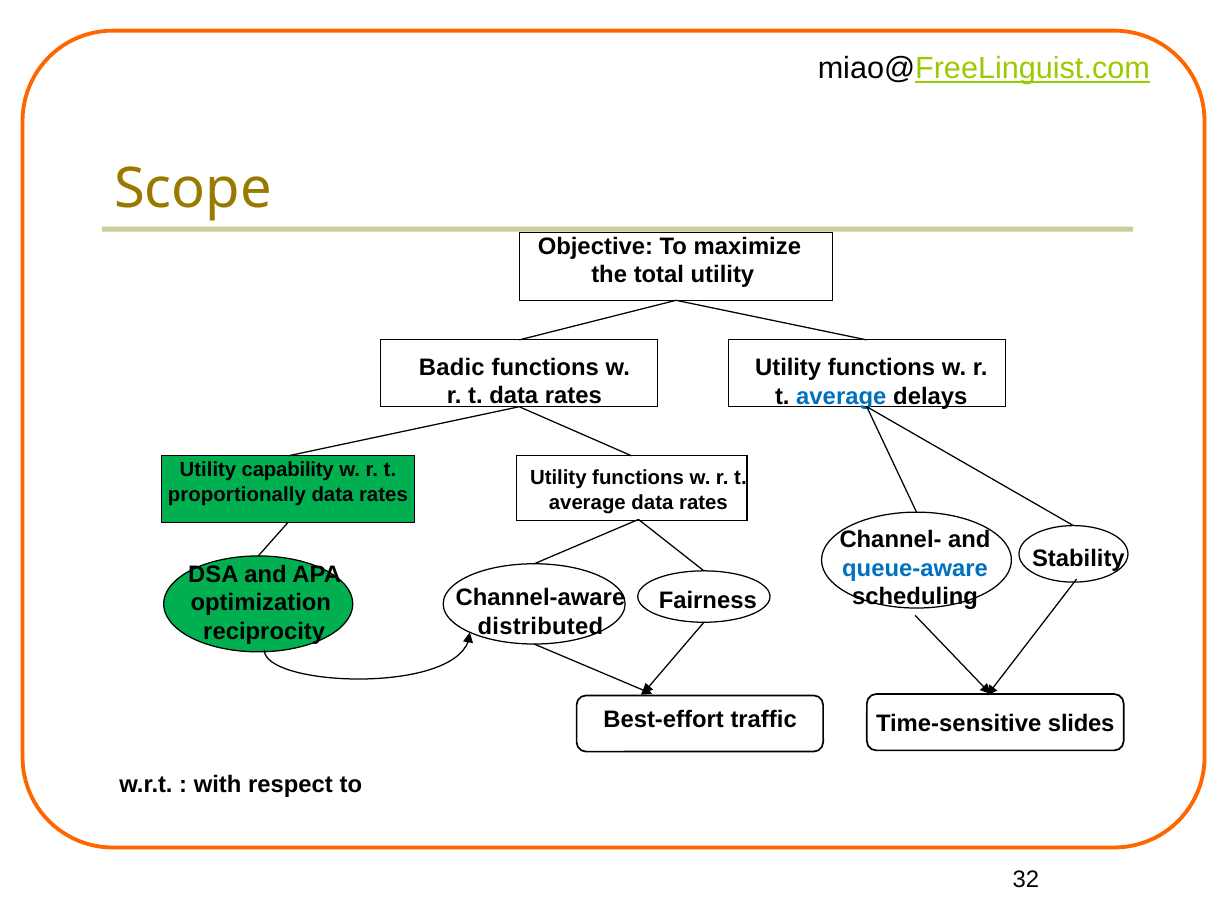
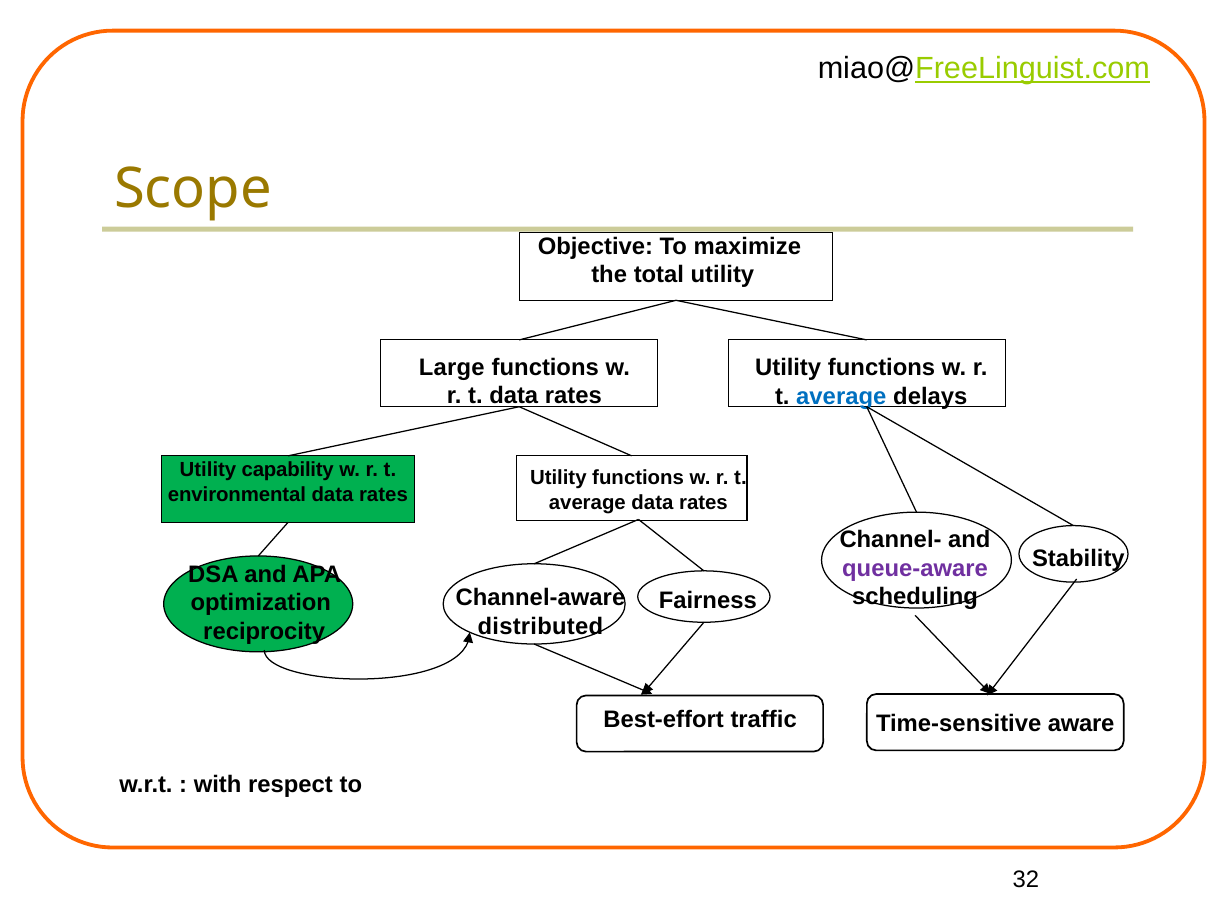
Badic: Badic -> Large
proportionally: proportionally -> environmental
queue-aware colour: blue -> purple
slides: slides -> aware
